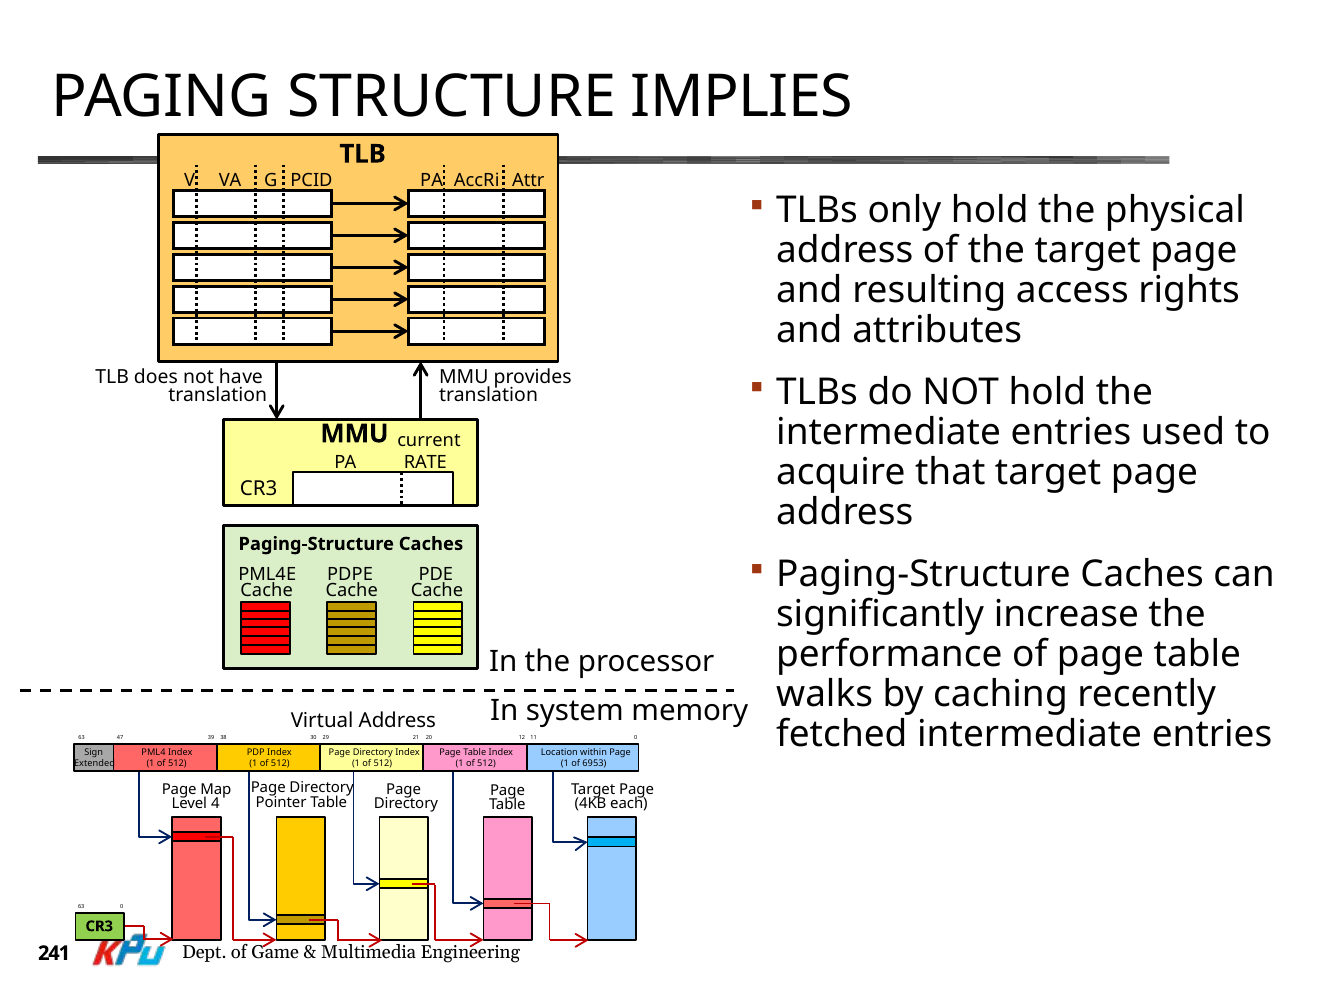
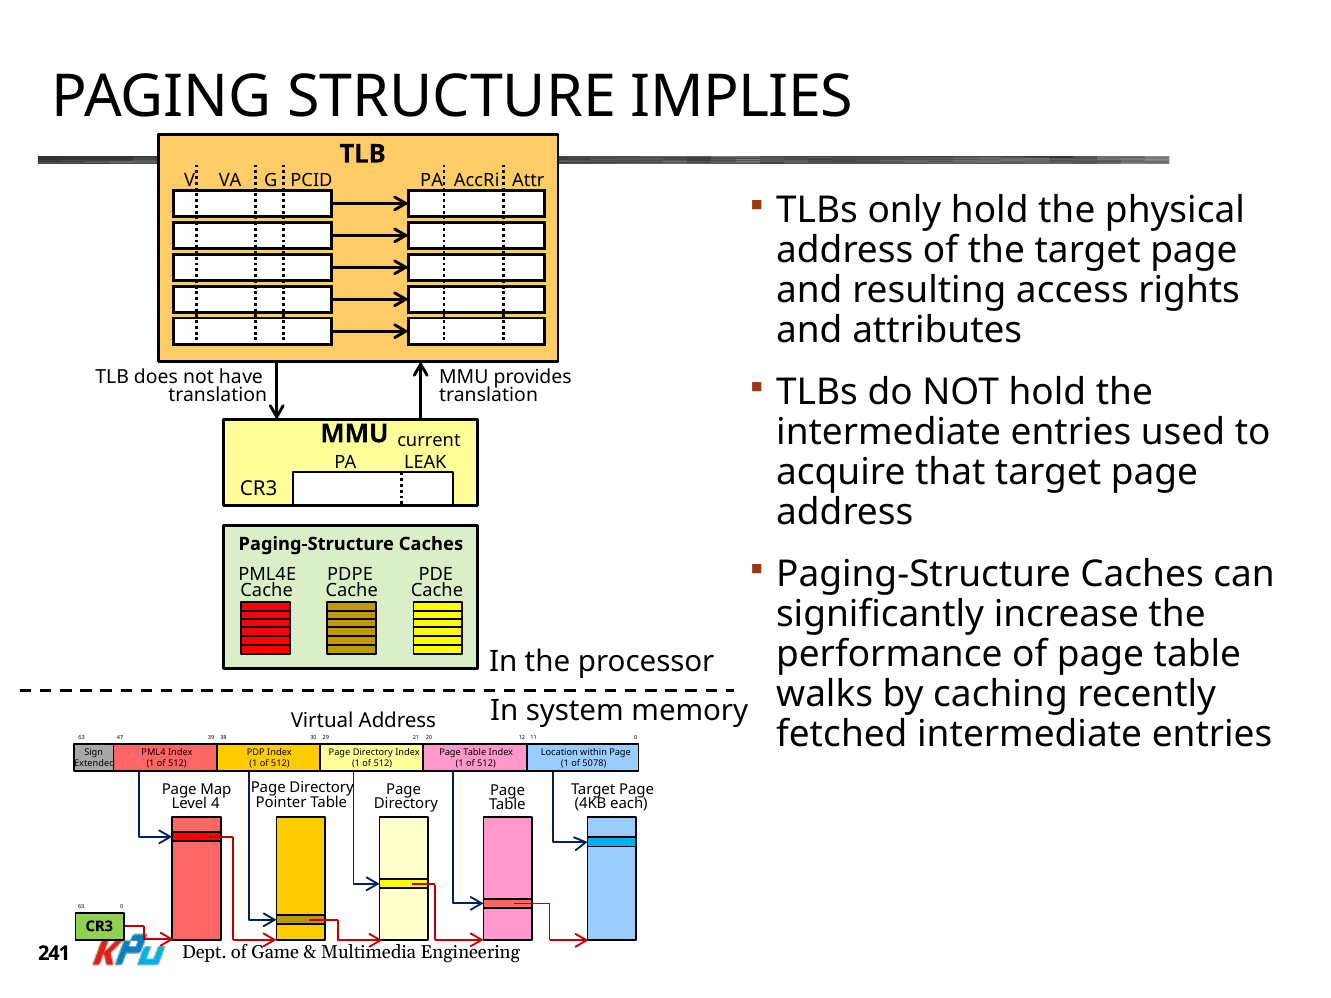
RATE: RATE -> LEAK
6953: 6953 -> 5078
